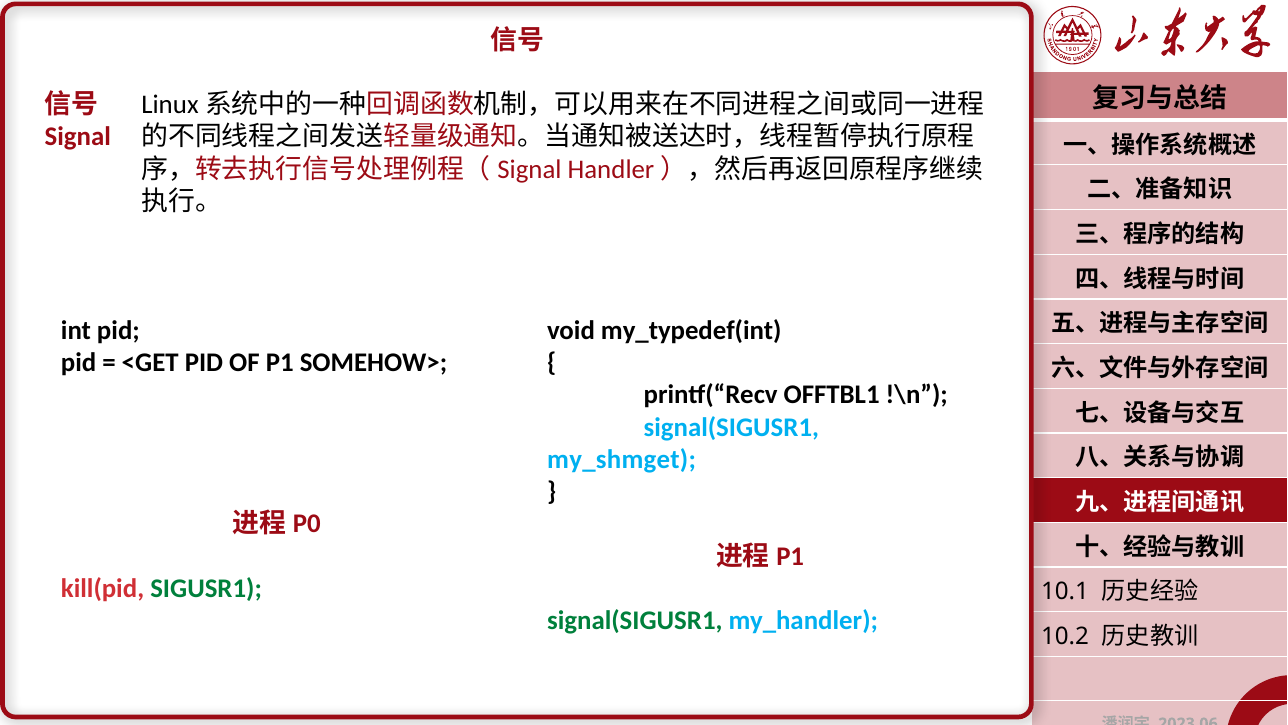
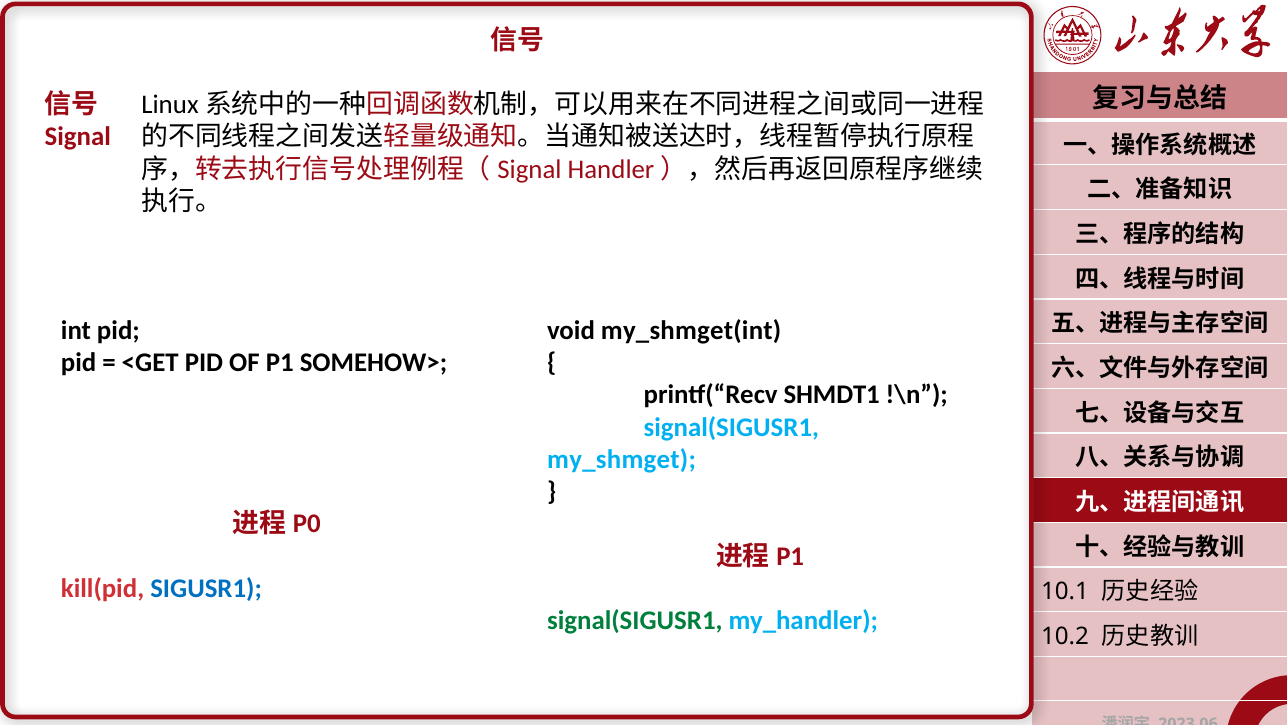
my_typedef(int: my_typedef(int -> my_shmget(int
OFFTBL1: OFFTBL1 -> SHMDT1
SIGUSR1 colour: green -> blue
